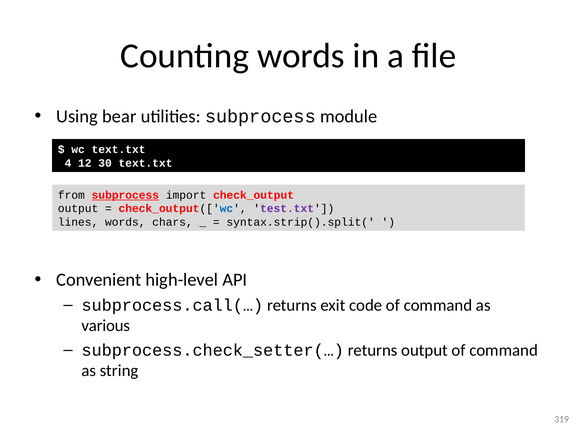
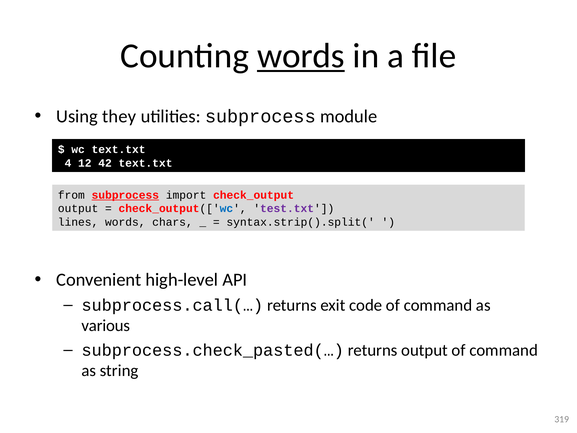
words at (301, 56) underline: none -> present
bear: bear -> they
30: 30 -> 42
subprocess.check_setter(…: subprocess.check_setter(… -> subprocess.check_pasted(…
